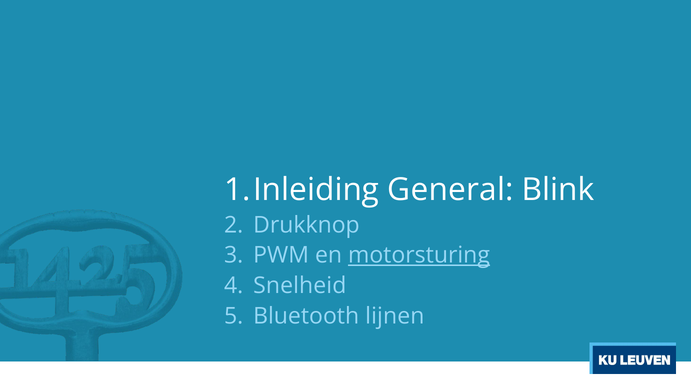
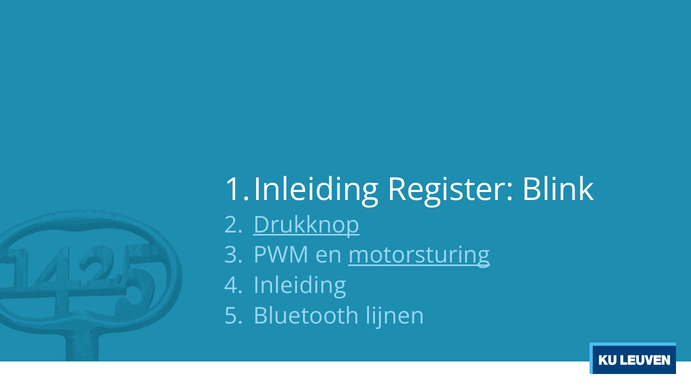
General: General -> Register
Drukknop underline: none -> present
Snelheid: Snelheid -> Inleiding
